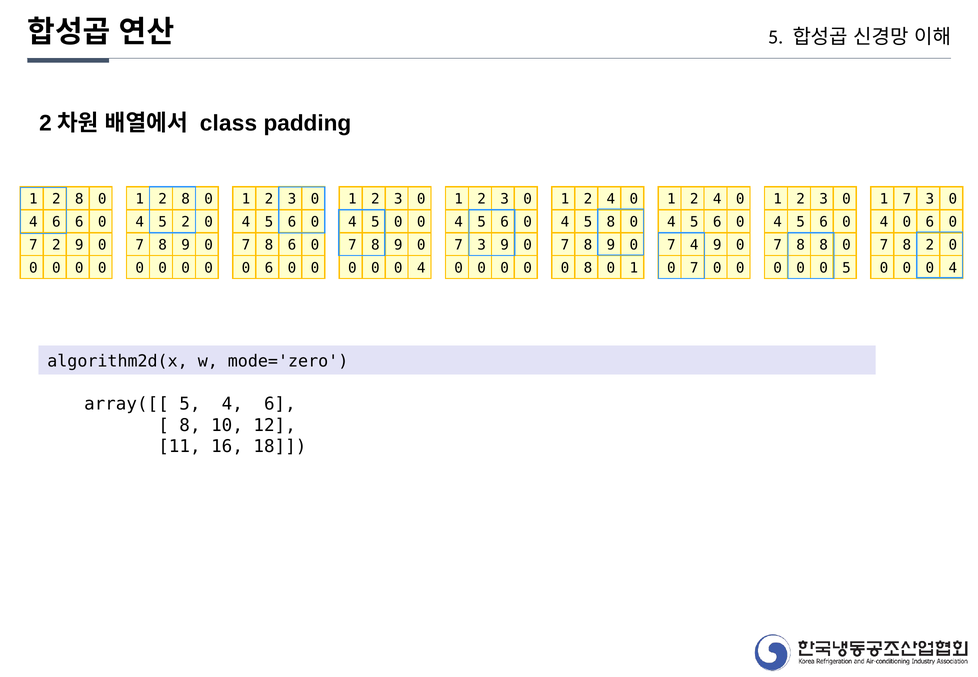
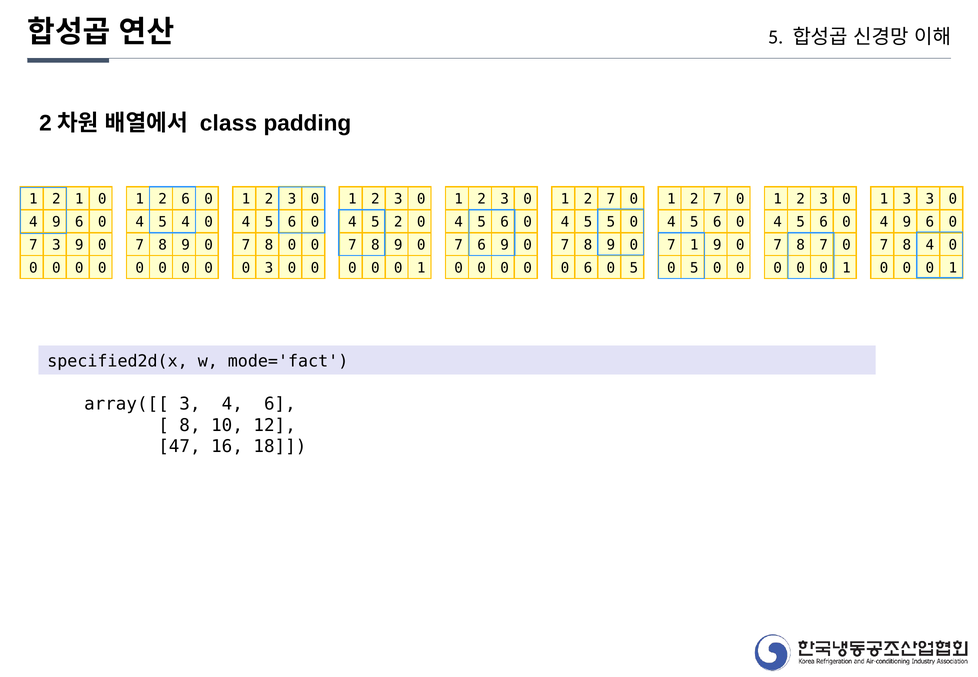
8 at (79, 199): 8 -> 1
8 at (186, 199): 8 -> 6
4 at (611, 199): 4 -> 7
4 at (717, 199): 4 -> 7
1 7: 7 -> 3
6 at (56, 222): 6 -> 9
5 2: 2 -> 4
5 0: 0 -> 2
5 8: 8 -> 5
0 at (907, 222): 0 -> 9
7 2: 2 -> 3
8 6: 6 -> 0
3 at (482, 245): 3 -> 6
7 4: 4 -> 1
8 8: 8 -> 7
8 2: 2 -> 4
6 at (269, 268): 6 -> 3
4 at (421, 268): 4 -> 1
0 8: 8 -> 6
1 at (634, 268): 1 -> 5
7 at (694, 268): 7 -> 5
5 at (847, 268): 5 -> 1
4 at (953, 268): 4 -> 1
algorithm2d(x: algorithm2d(x -> specified2d(x
mode='zero: mode='zero -> mode='fact
array([[ 5: 5 -> 3
11: 11 -> 47
